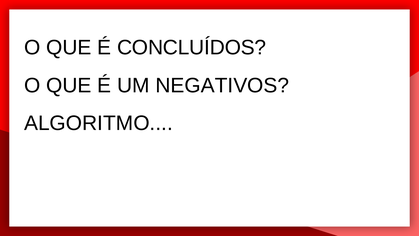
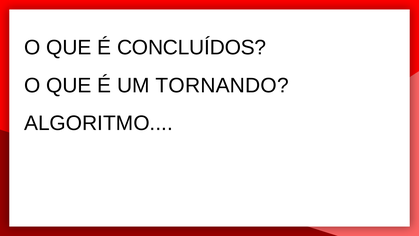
NEGATIVOS: NEGATIVOS -> TORNANDO
